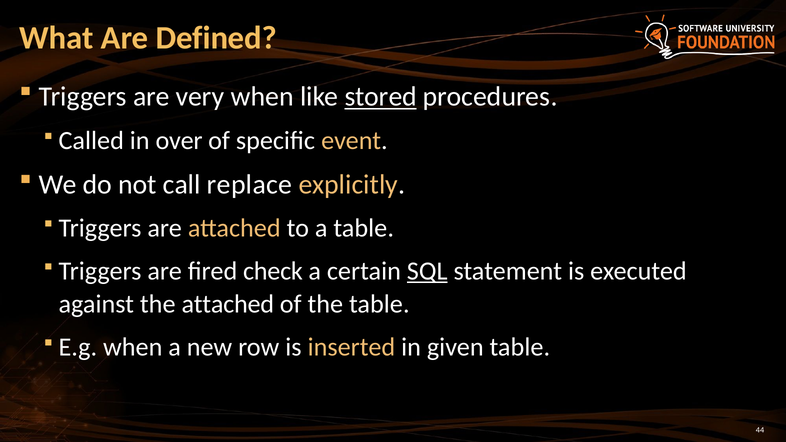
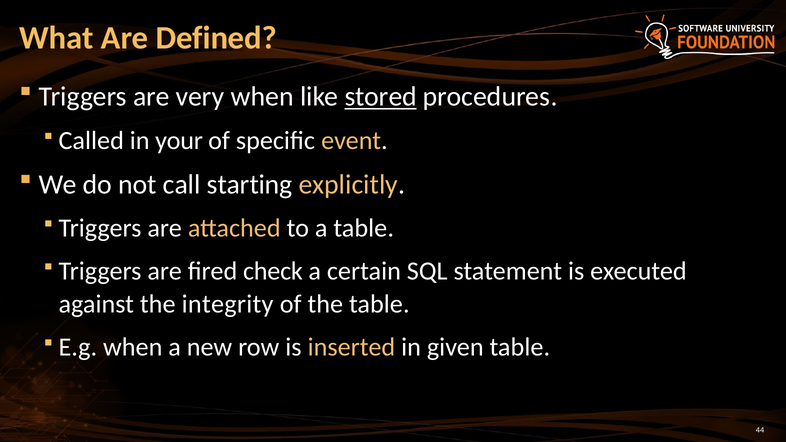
over: over -> your
replace: replace -> starting
SQL underline: present -> none
the attached: attached -> integrity
